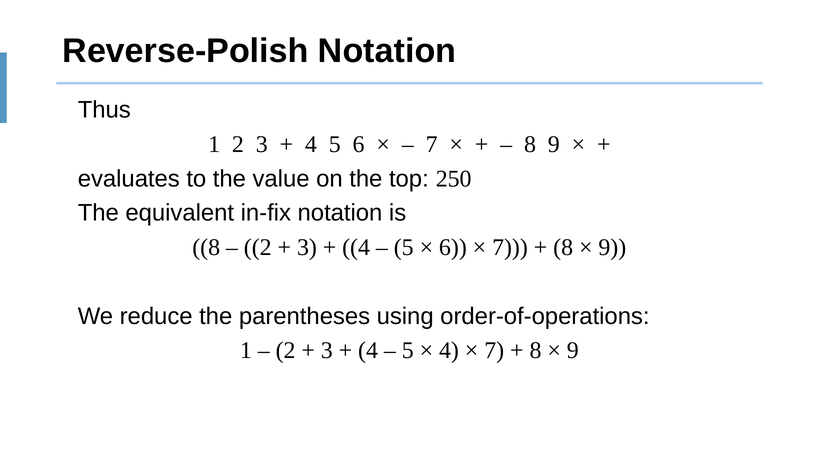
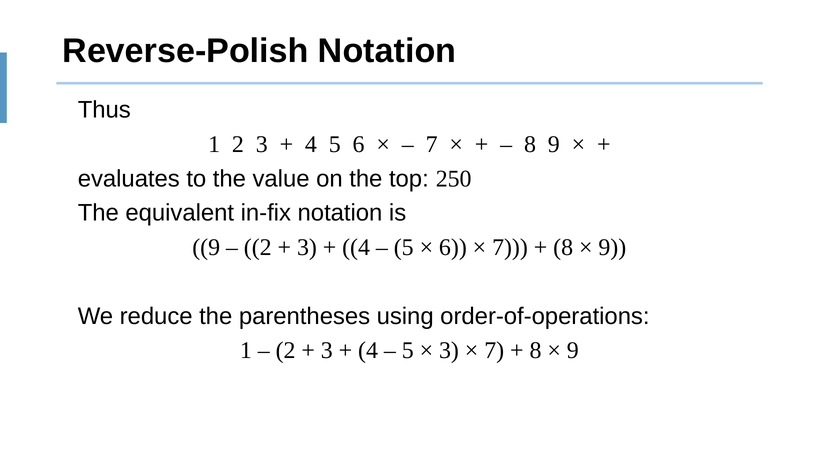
8 at (206, 247): 8 -> 9
4 at (449, 350): 4 -> 3
